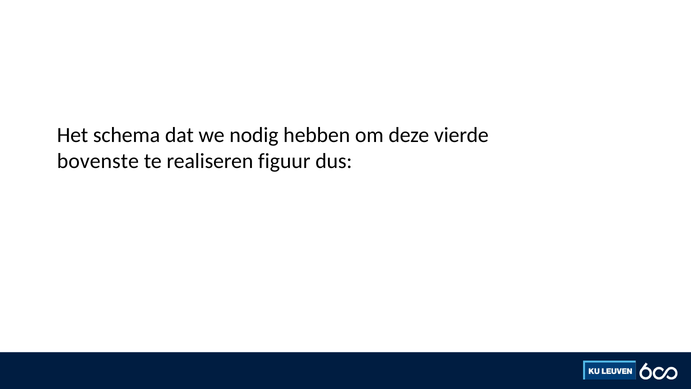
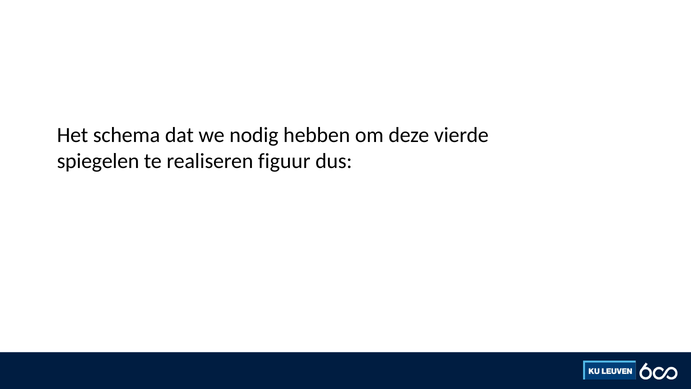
bovenste: bovenste -> spiegelen
